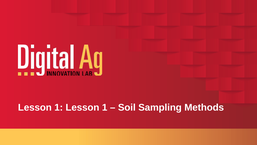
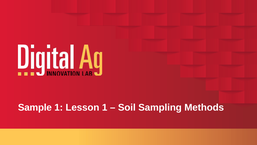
Lesson at (35, 107): Lesson -> Sample
